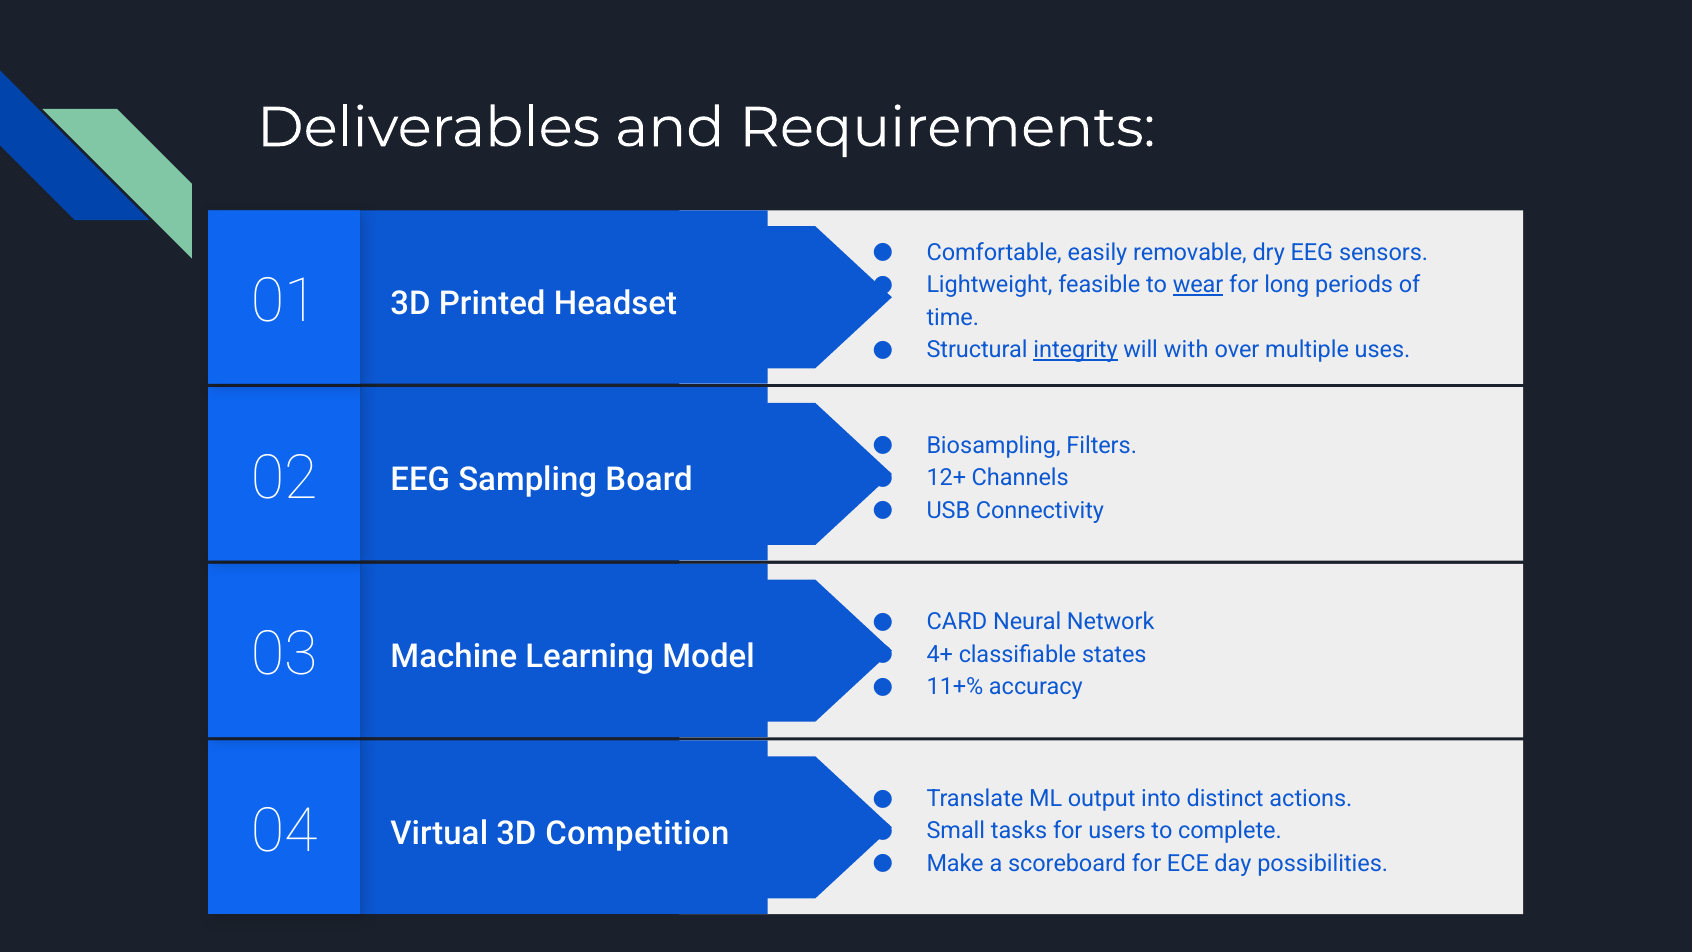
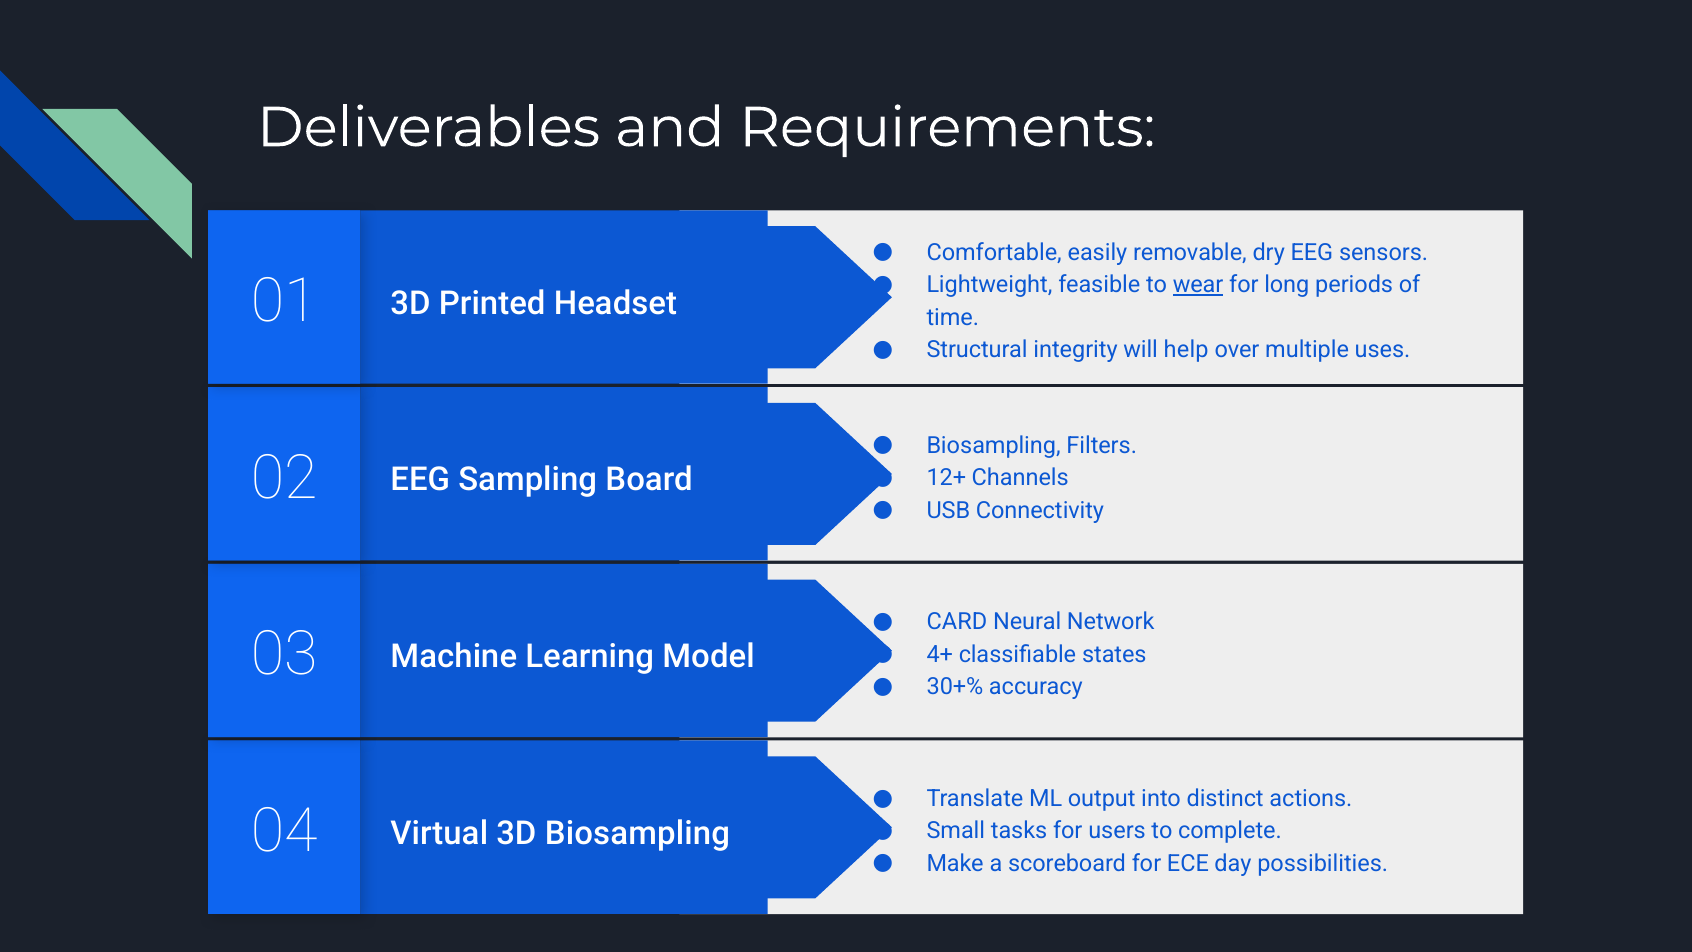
integrity underline: present -> none
with: with -> help
11+%: 11+% -> 30+%
3D Competition: Competition -> Biosampling
